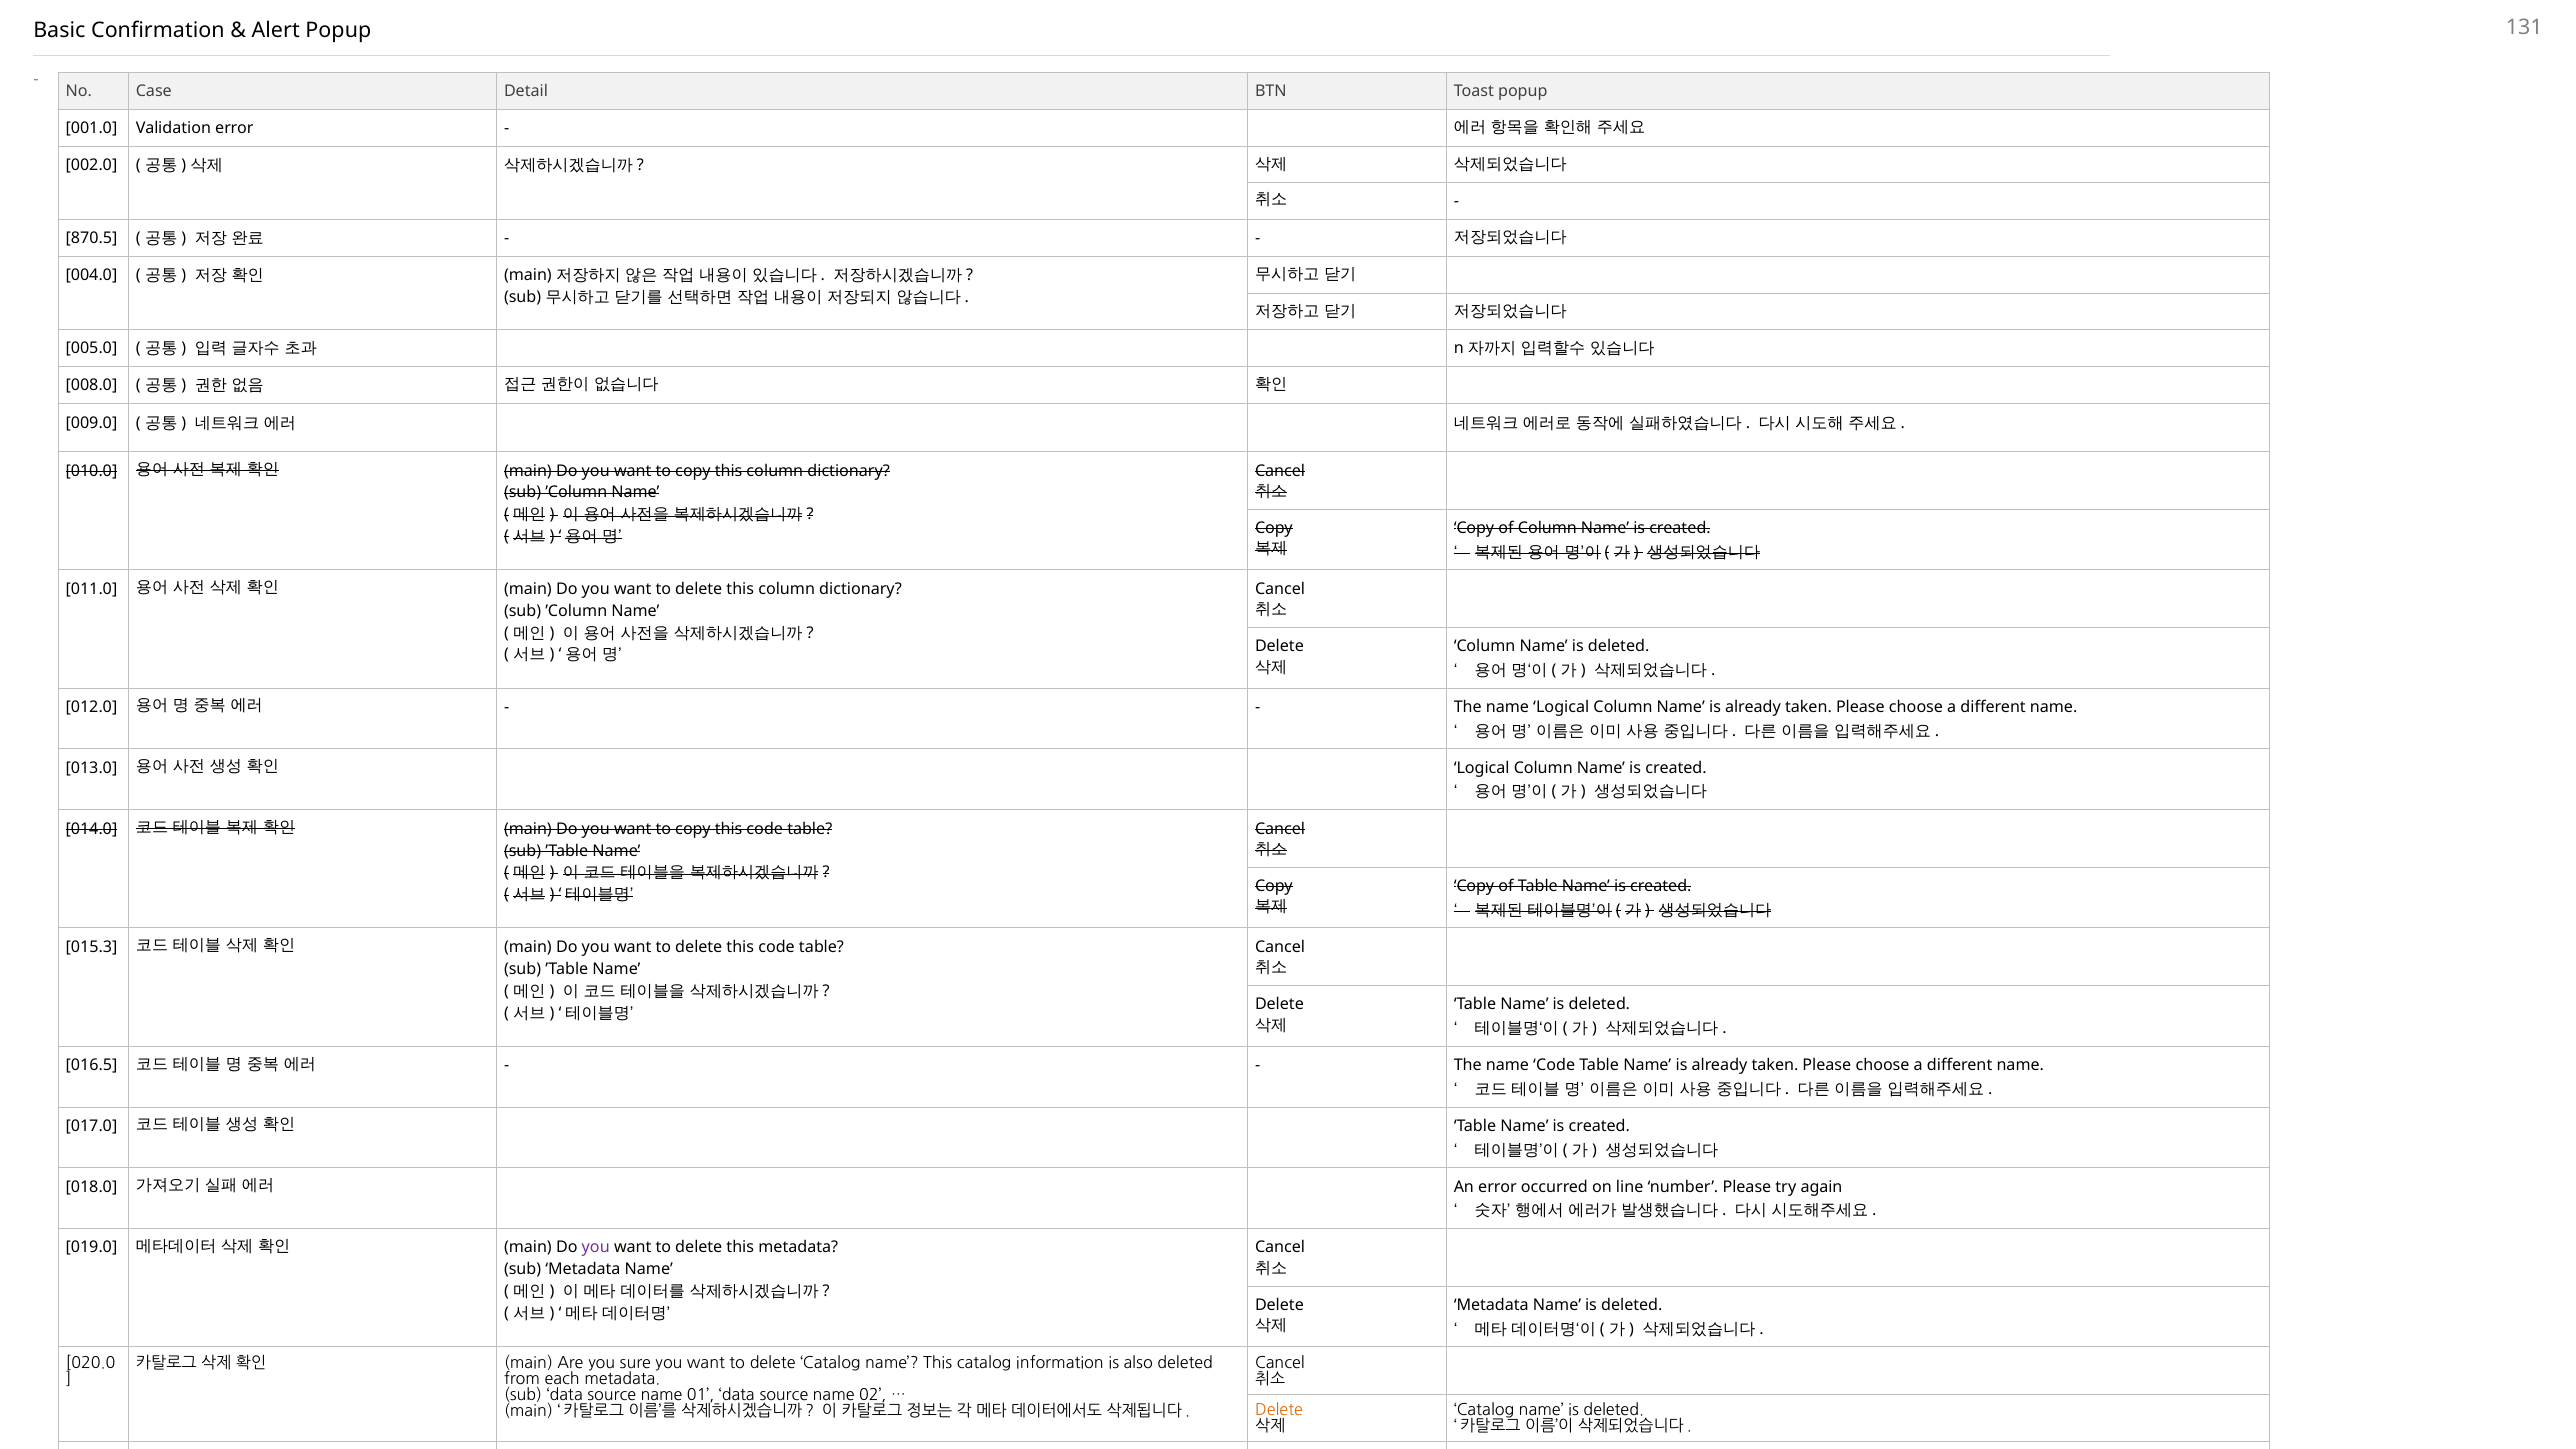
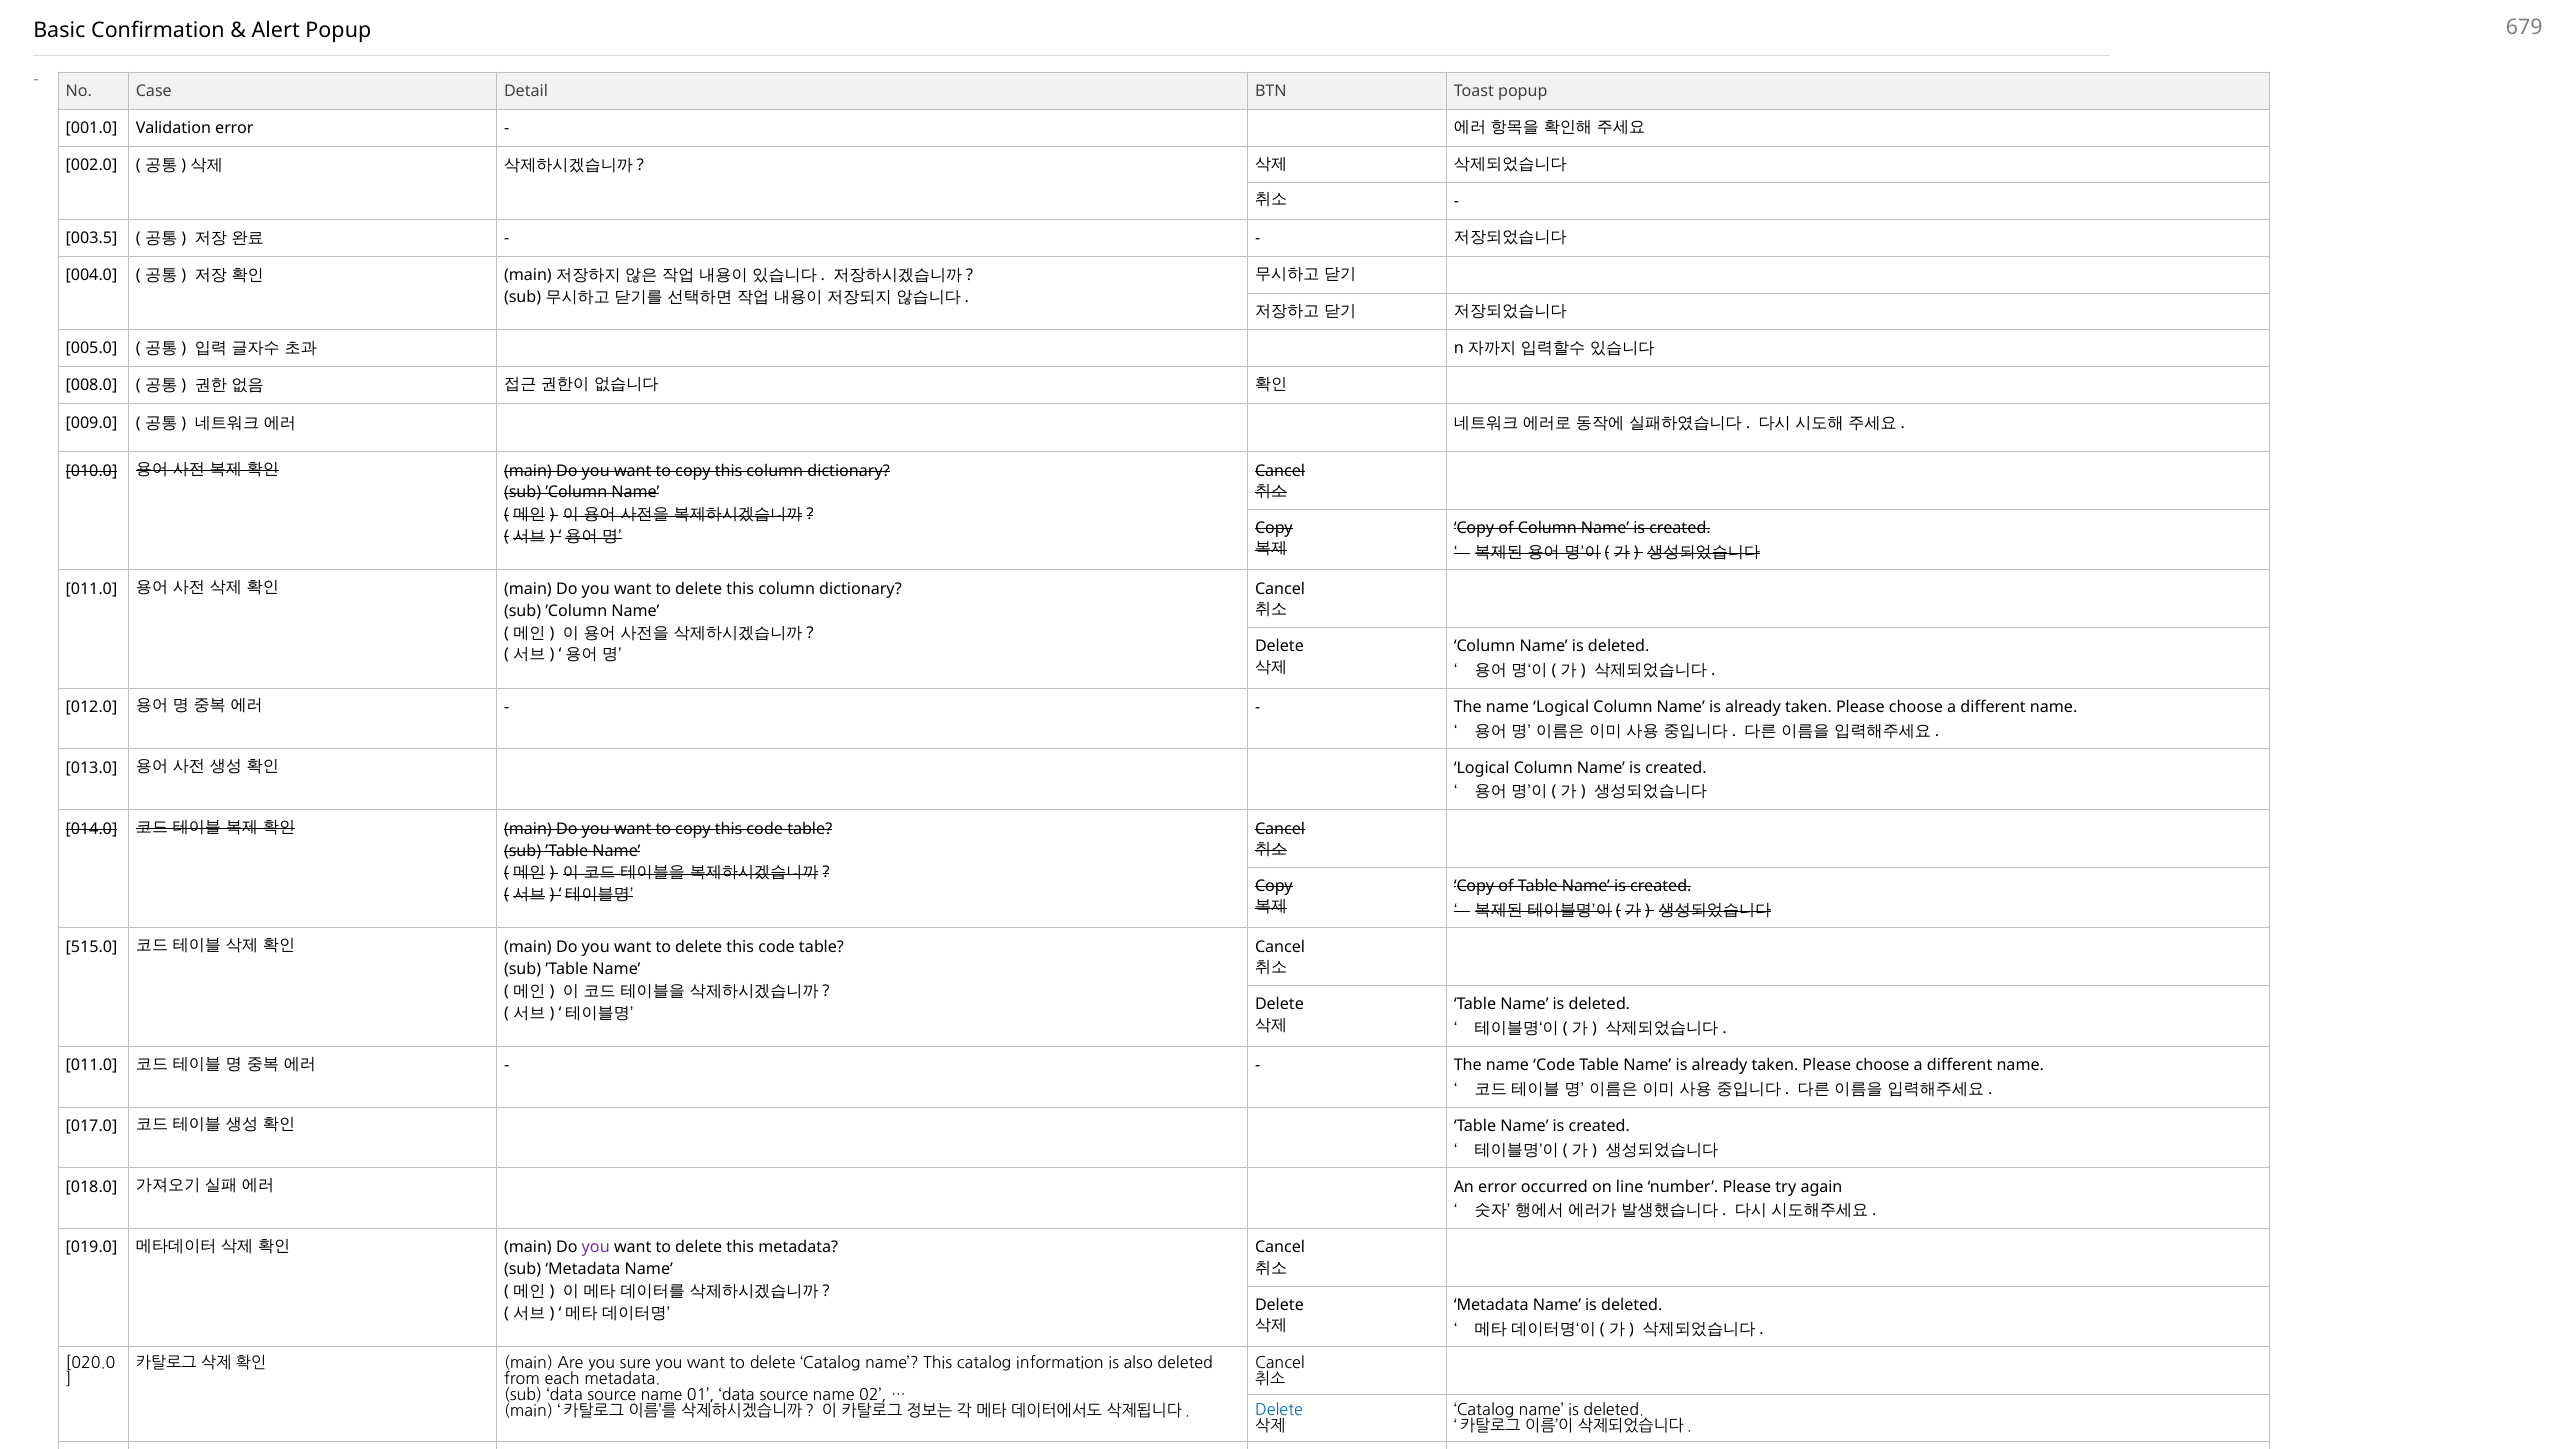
131: 131 -> 679
870.5: 870.5 -> 003.5
015.3: 015.3 -> 515.0
016.5 at (92, 1065): 016.5 -> 011.0
Delete at (1279, 1410) colour: orange -> blue
